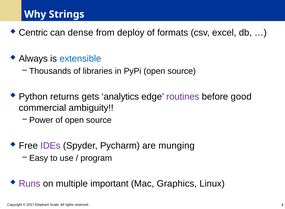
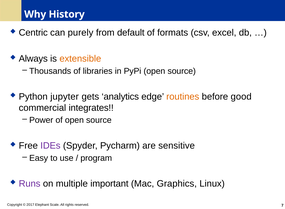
Strings: Strings -> History
dense: dense -> purely
deploy: deploy -> default
extensible colour: blue -> orange
returns: returns -> jupyter
routines colour: purple -> orange
ambiguity: ambiguity -> integrates
munging: munging -> sensitive
